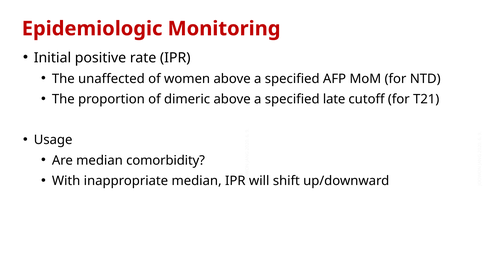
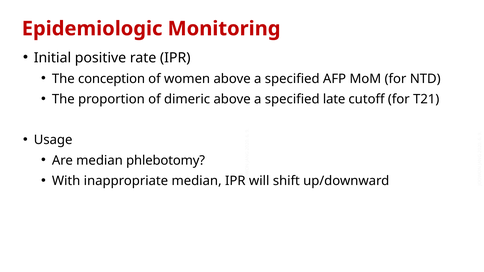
unaffected: unaffected -> conception
comorbidity: comorbidity -> phlebotomy
